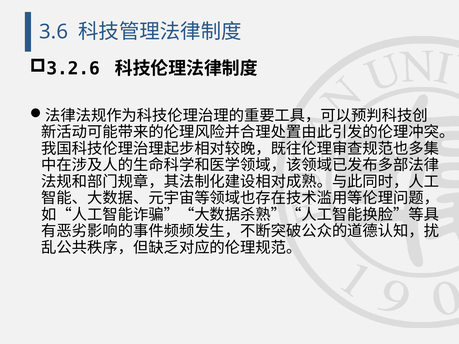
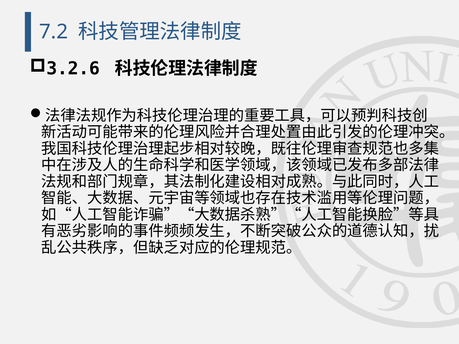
3.6: 3.6 -> 7.2
